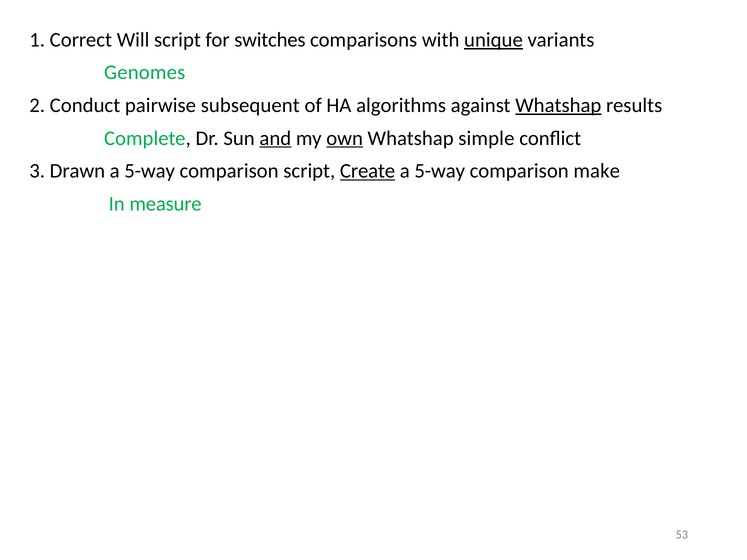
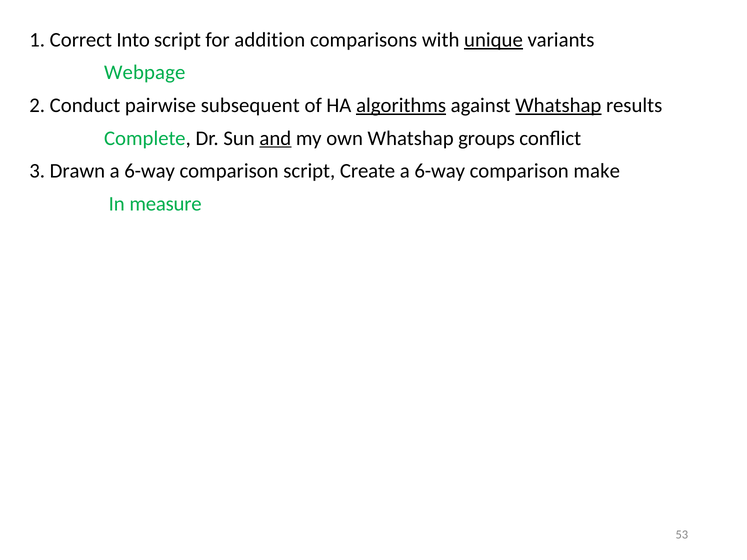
Will: Will -> Into
switches: switches -> addition
Genomes: Genomes -> Webpage
algorithms underline: none -> present
own underline: present -> none
simple: simple -> groups
5-way at (150, 171): 5-way -> 6-way
Create underline: present -> none
5-way at (440, 171): 5-way -> 6-way
